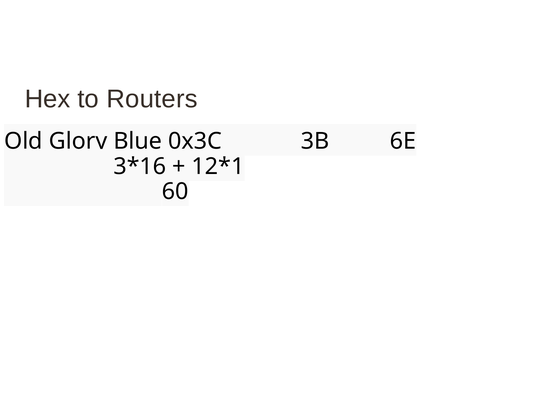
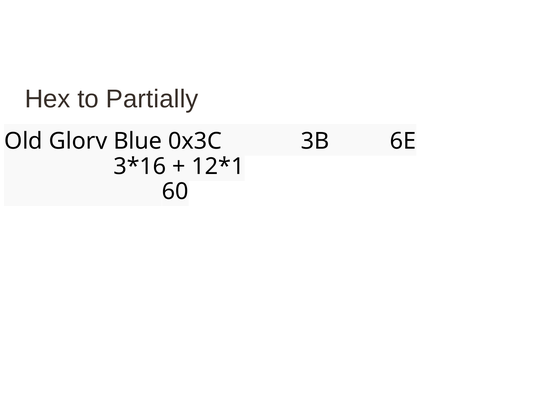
Routers: Routers -> Partially
